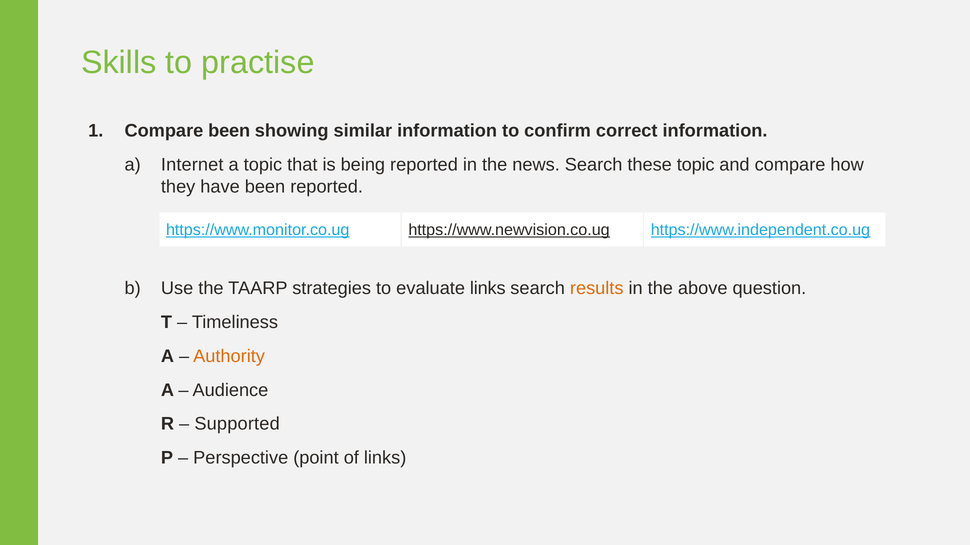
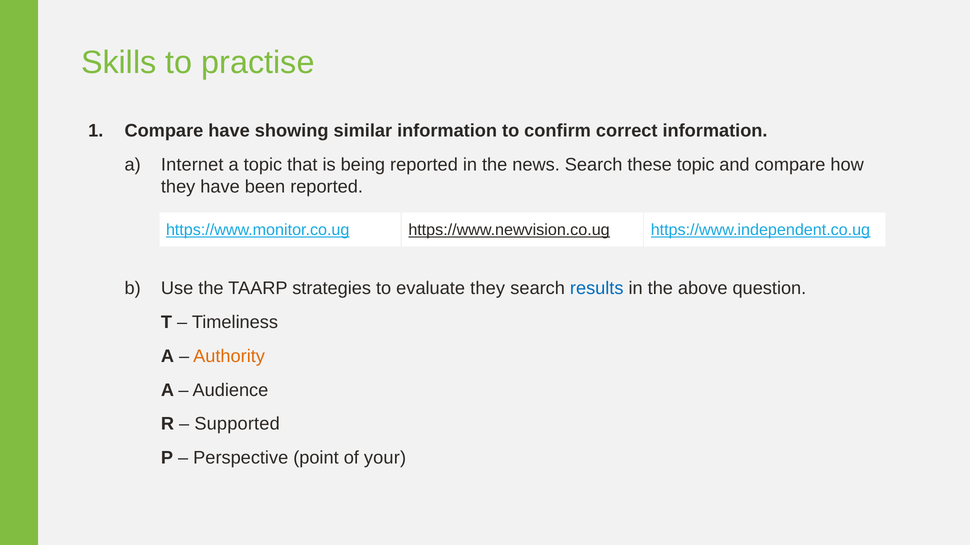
Compare been: been -> have
evaluate links: links -> they
results colour: orange -> blue
of links: links -> your
